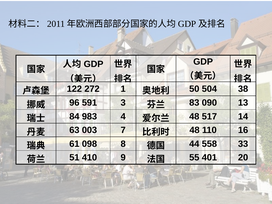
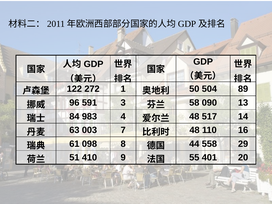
38: 38 -> 89
83: 83 -> 58
33: 33 -> 29
